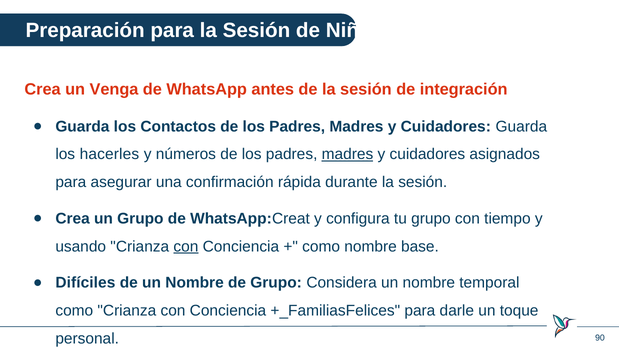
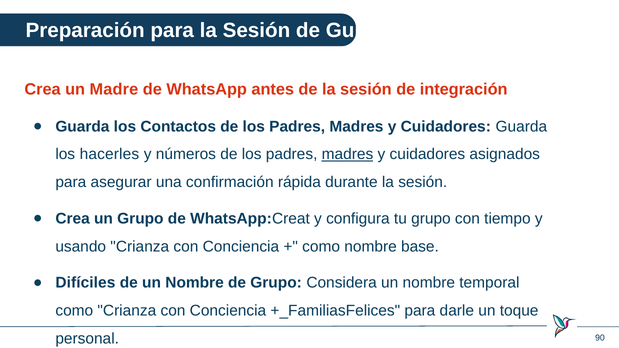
Niño: Niño -> Guía
Venga: Venga -> Madre
con at (186, 247) underline: present -> none
